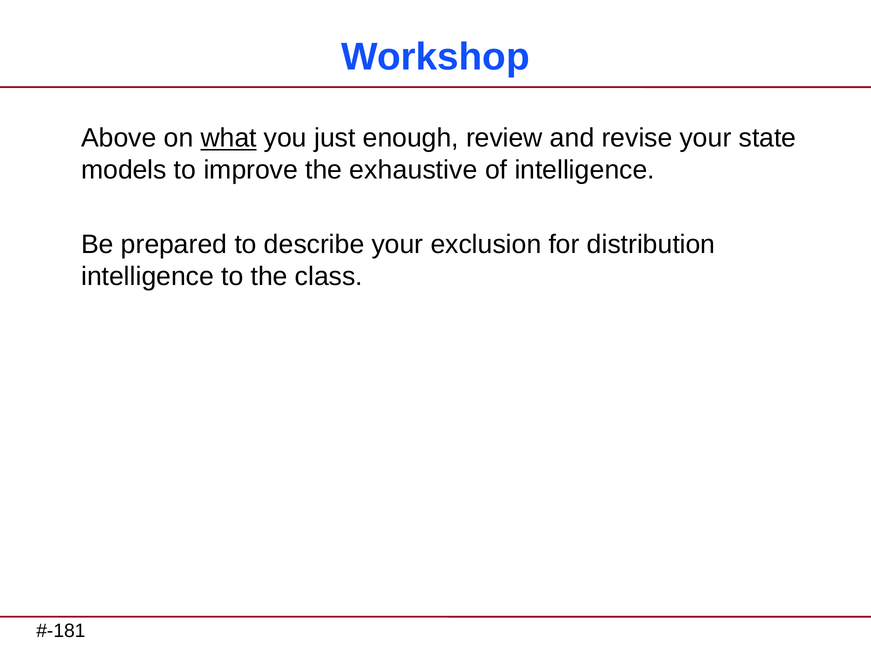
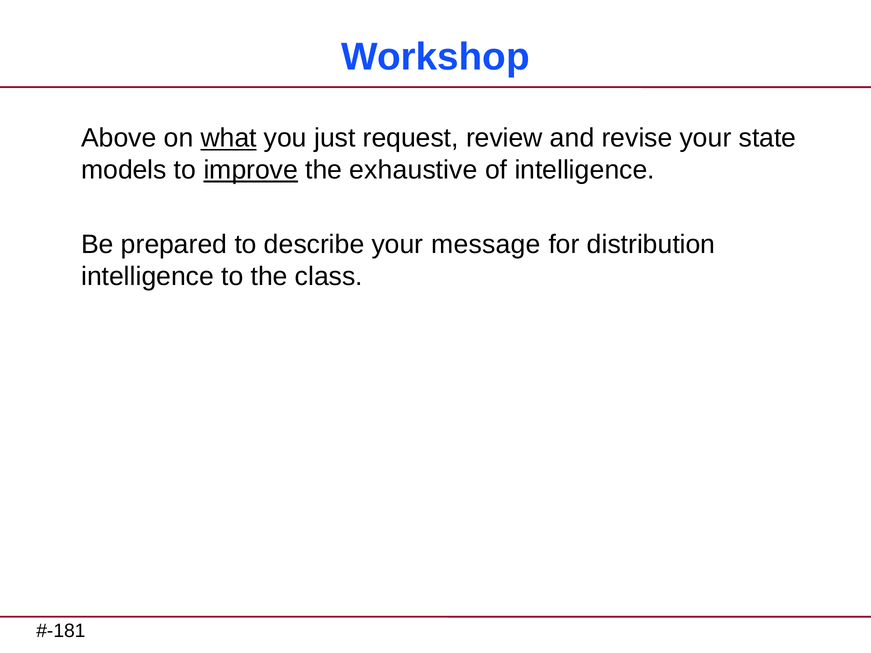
enough: enough -> request
improve underline: none -> present
exclusion: exclusion -> message
